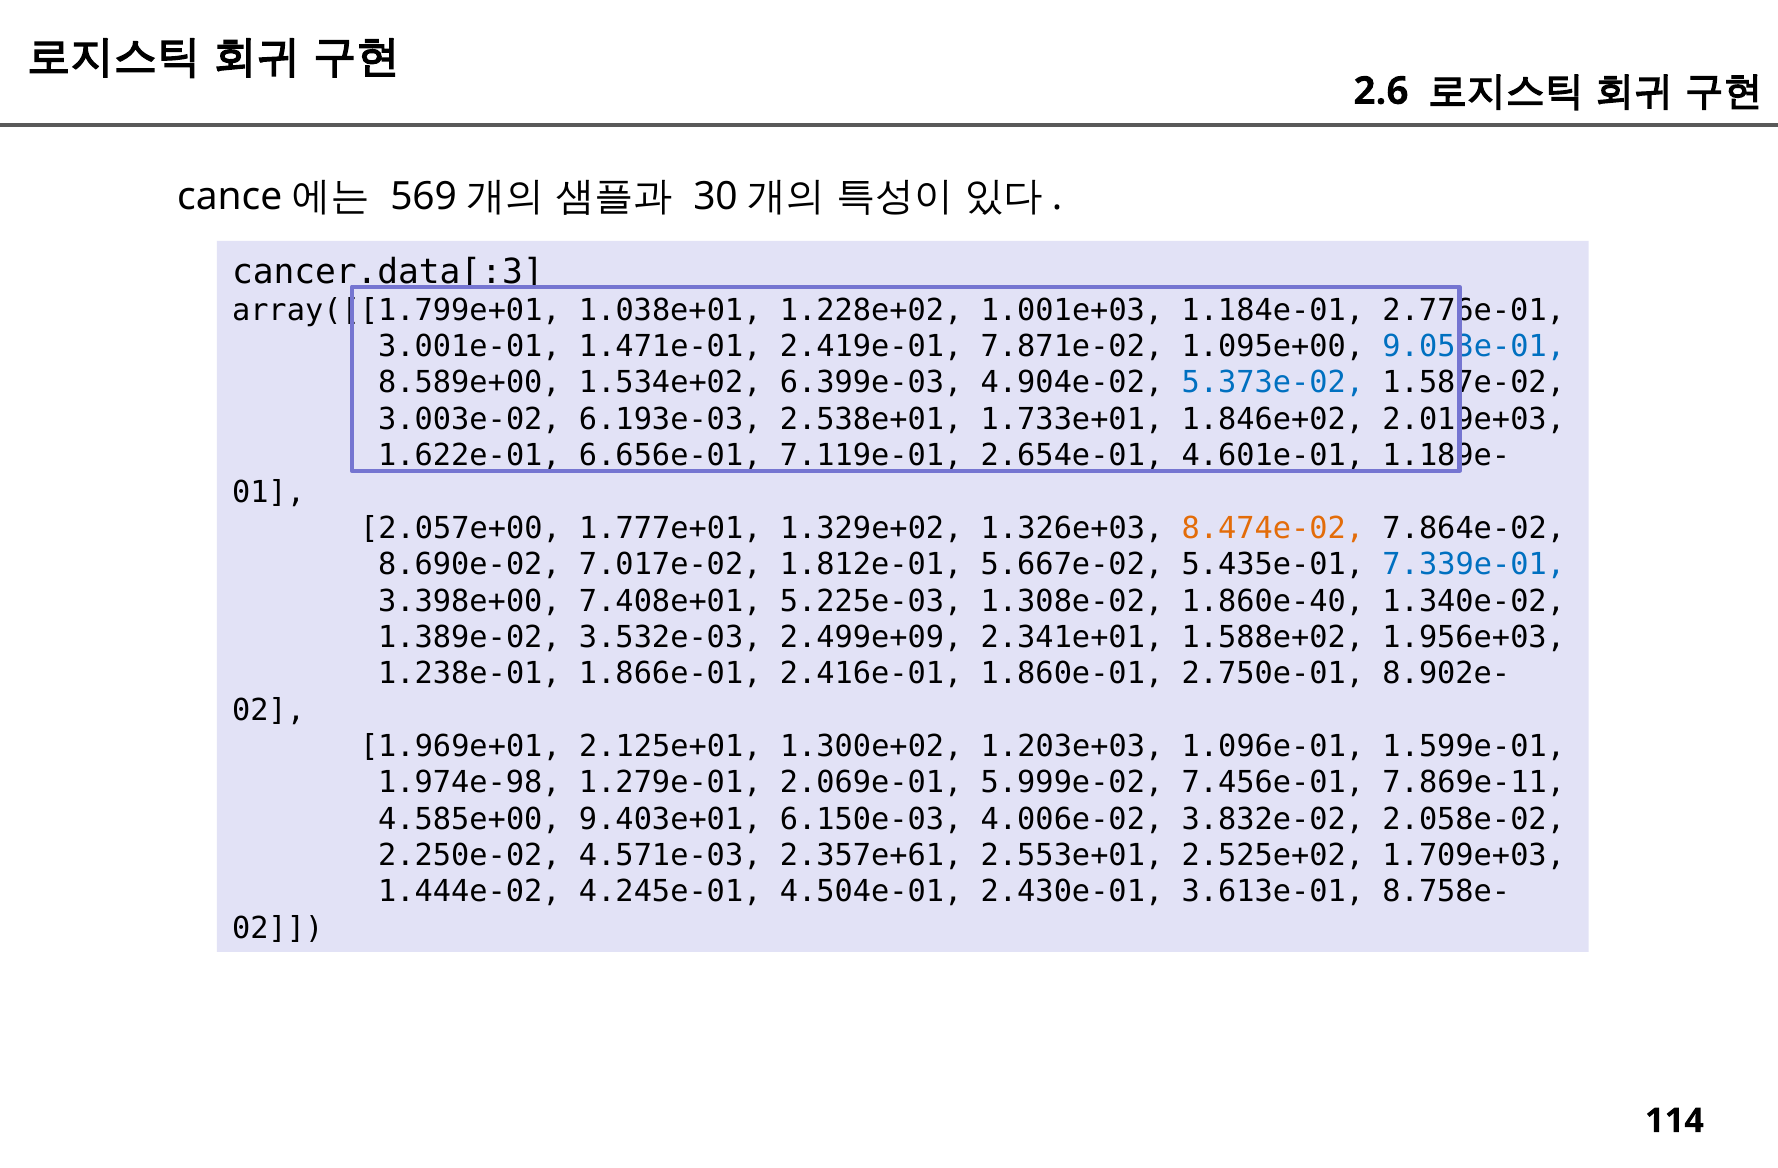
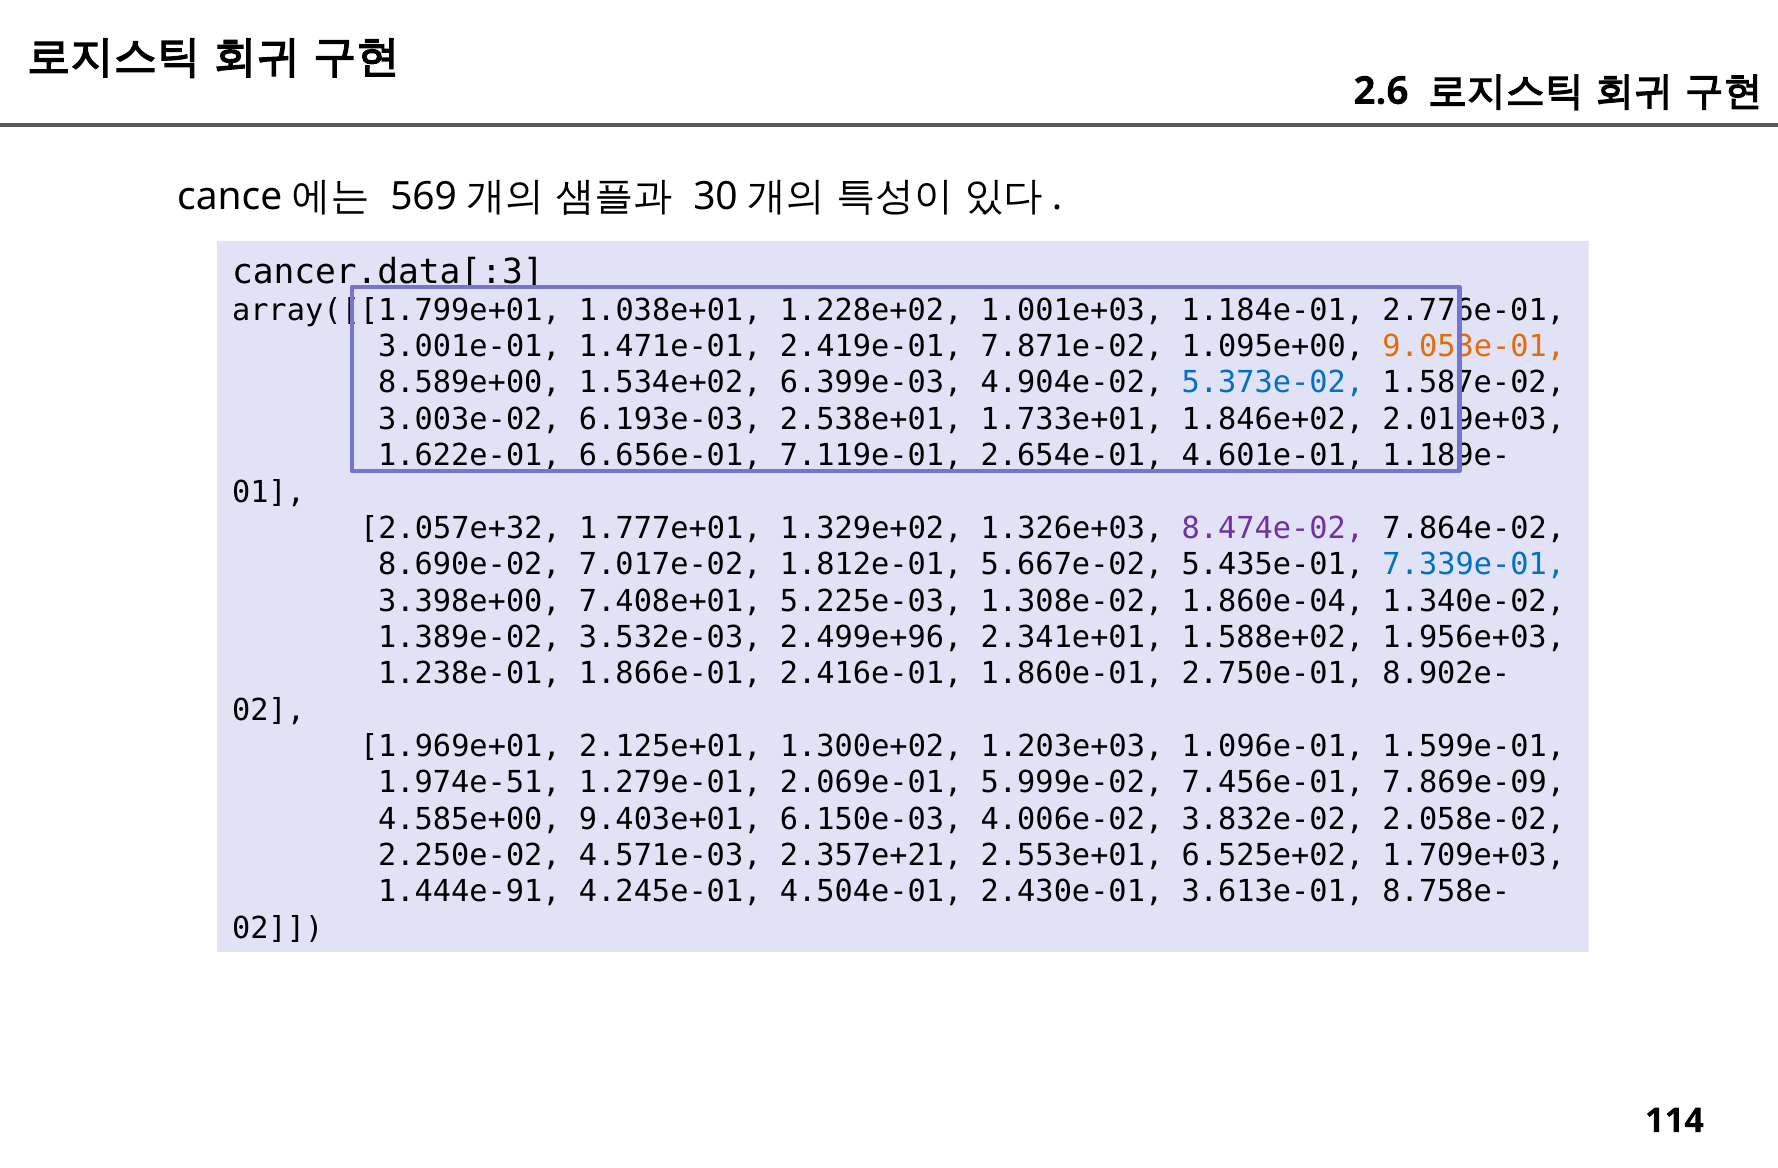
9.053e-01 colour: blue -> orange
2.057e+00: 2.057e+00 -> 2.057e+32
8.474e-02 colour: orange -> purple
1.860e-40: 1.860e-40 -> 1.860e-04
2.499e+09: 2.499e+09 -> 2.499e+96
1.974e-98: 1.974e-98 -> 1.974e-51
7.869e-11: 7.869e-11 -> 7.869e-09
2.357e+61: 2.357e+61 -> 2.357e+21
2.525e+02: 2.525e+02 -> 6.525e+02
1.444e-02: 1.444e-02 -> 1.444e-91
